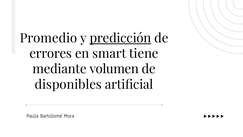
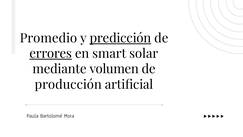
errores underline: none -> present
tiene: tiene -> solar
disponibles: disponibles -> producción
